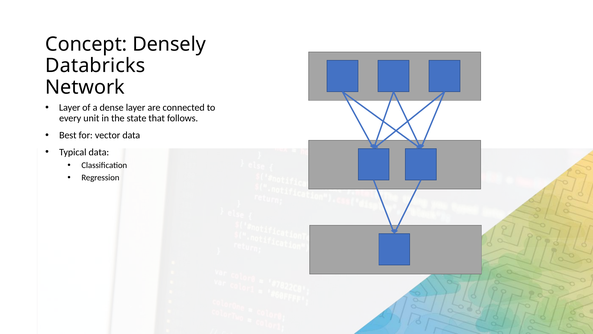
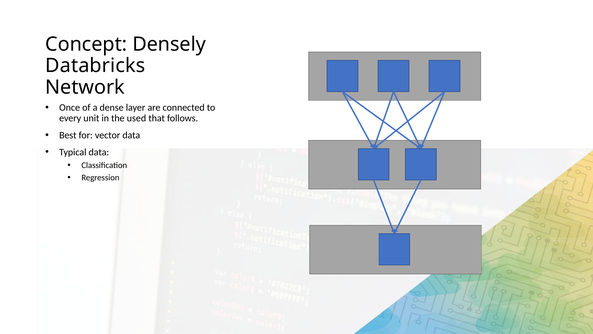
Layer at (70, 108): Layer -> Once
state: state -> used
